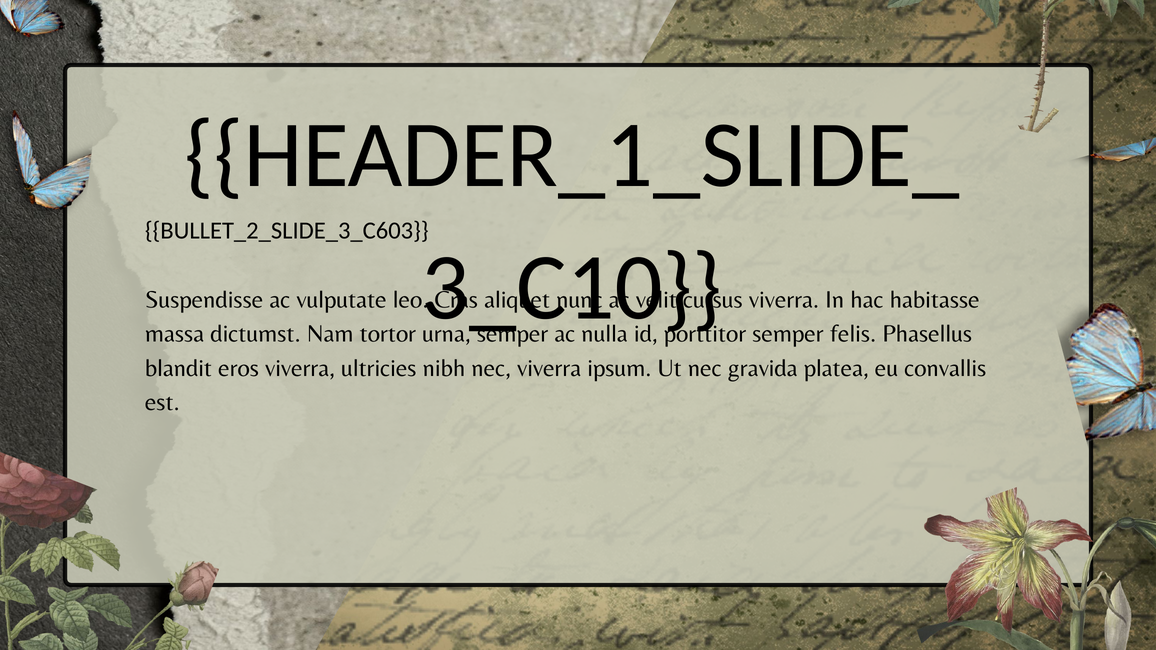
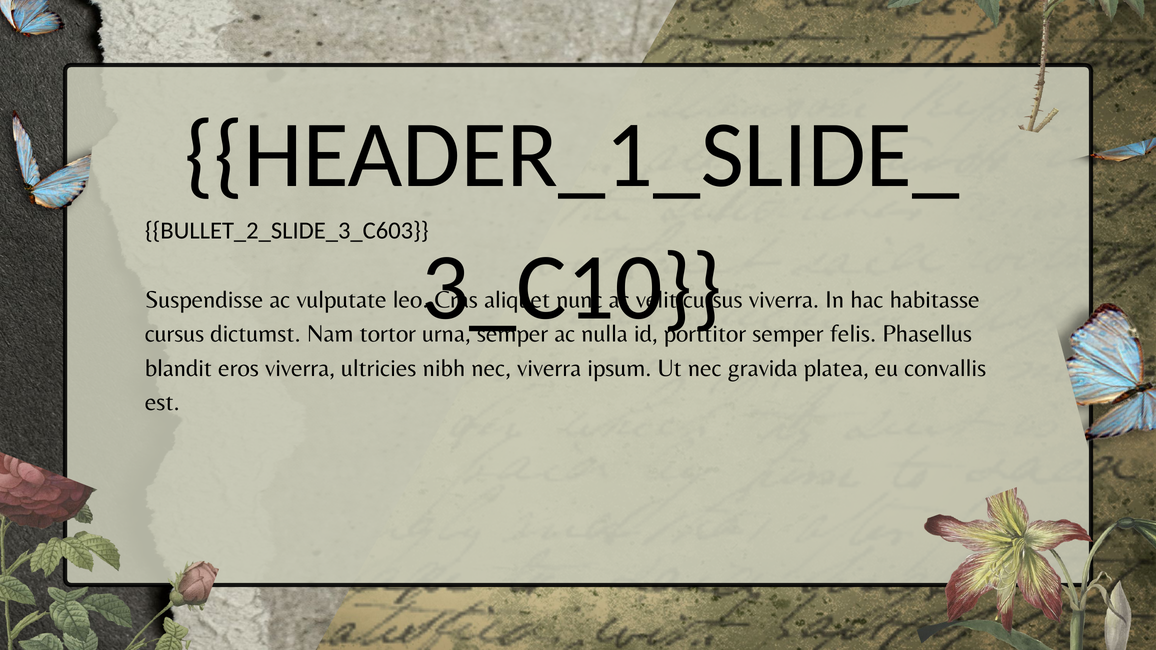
massa at (175, 334): massa -> cursus
